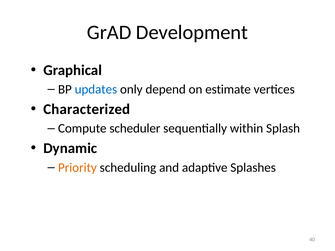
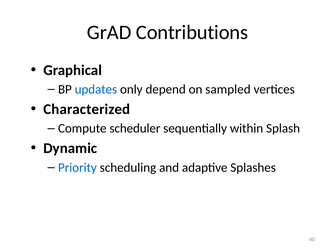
Development: Development -> Contributions
estimate: estimate -> sampled
Priority colour: orange -> blue
